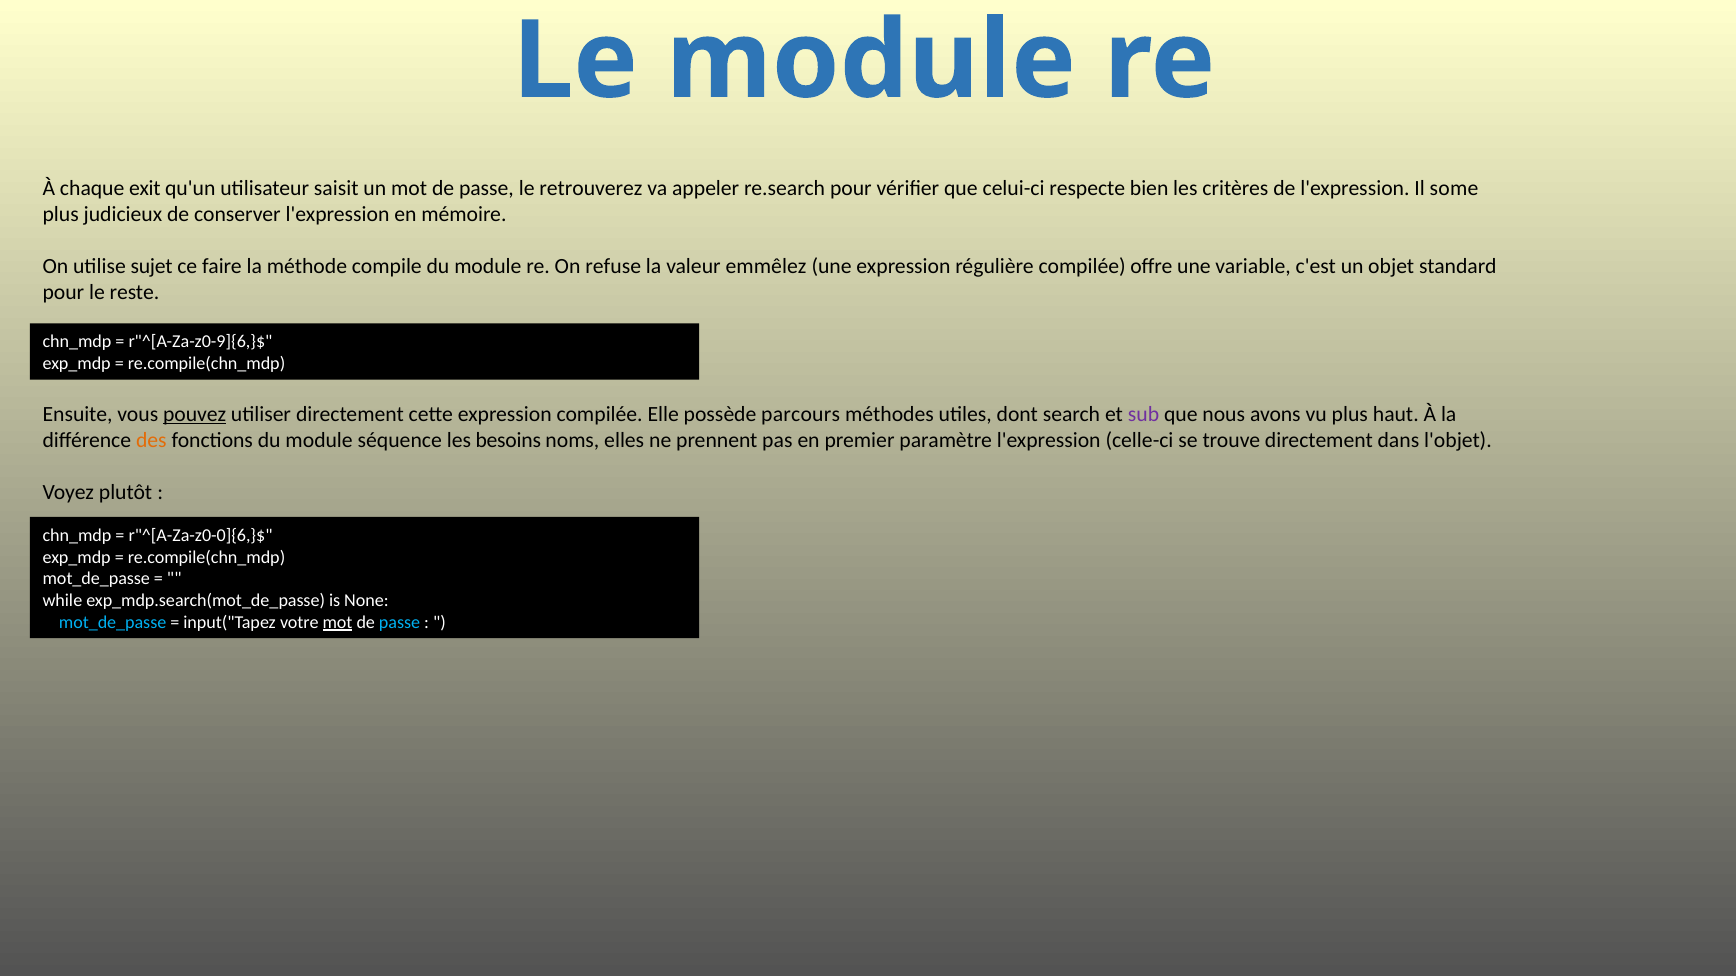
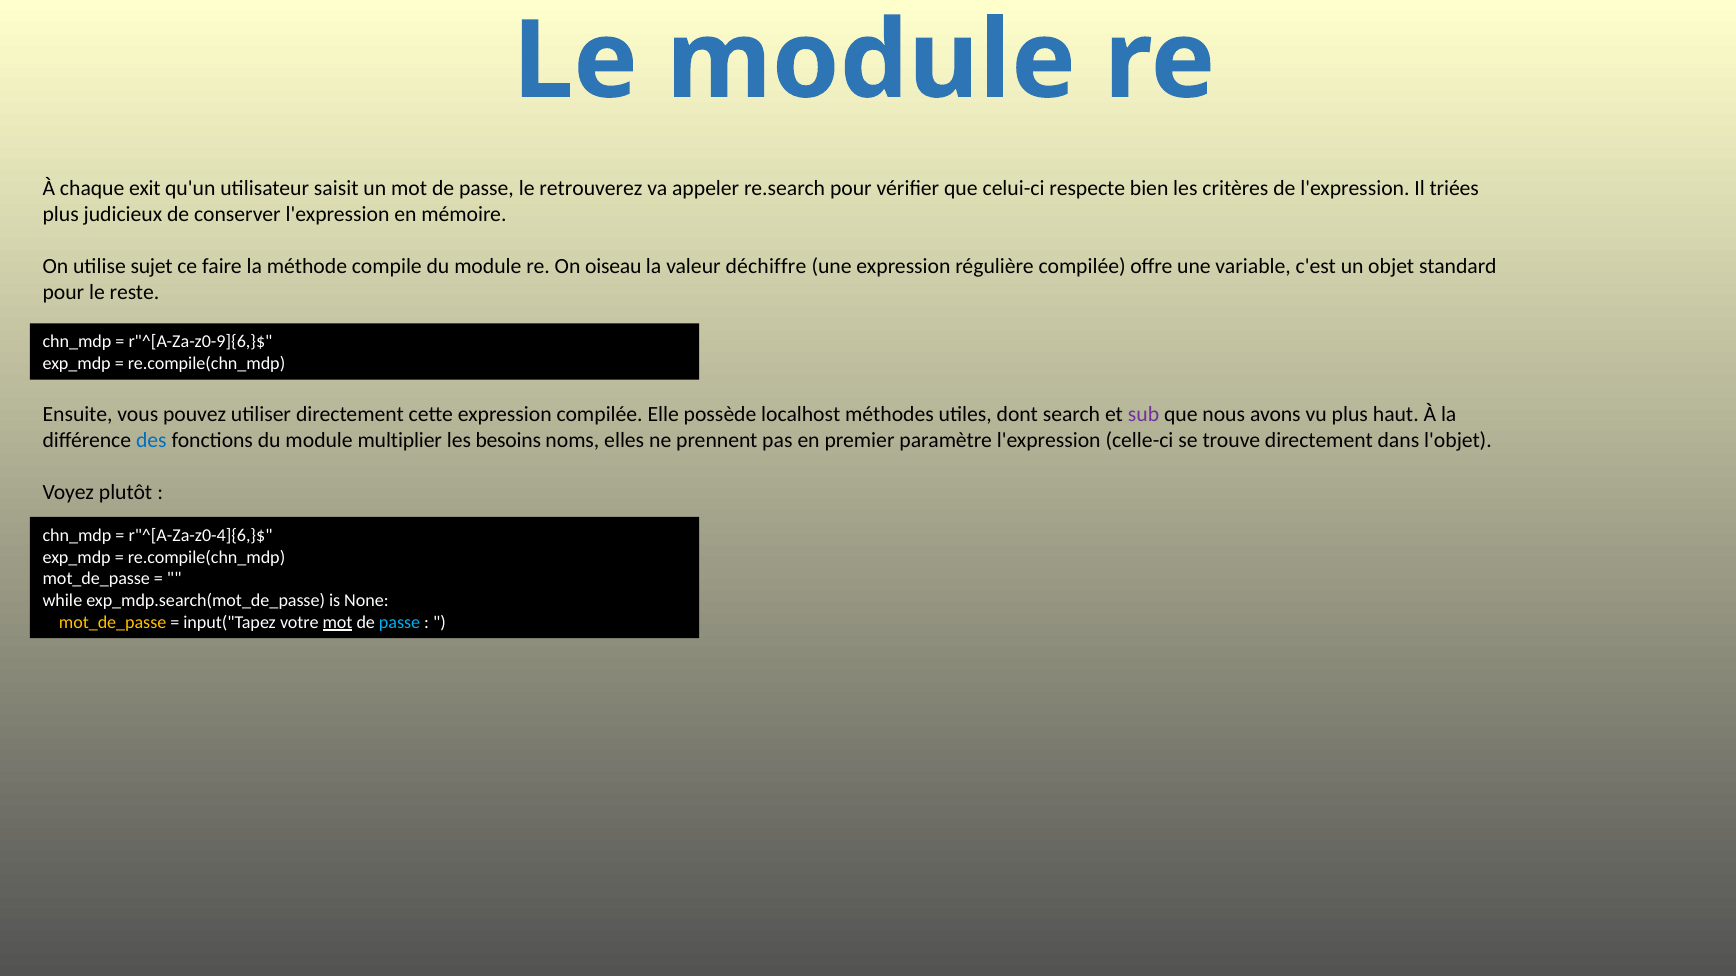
some: some -> triées
refuse: refuse -> oiseau
emmêlez: emmêlez -> déchiffre
pouvez underline: present -> none
parcours: parcours -> localhost
des colour: orange -> blue
séquence: séquence -> multiplier
r"^[A-Za-z0-0]{6,}$: r"^[A-Za-z0-0]{6,}$ -> r"^[A-Za-z0-4]{6,}$
mot_de_passe at (113, 623) colour: light blue -> yellow
